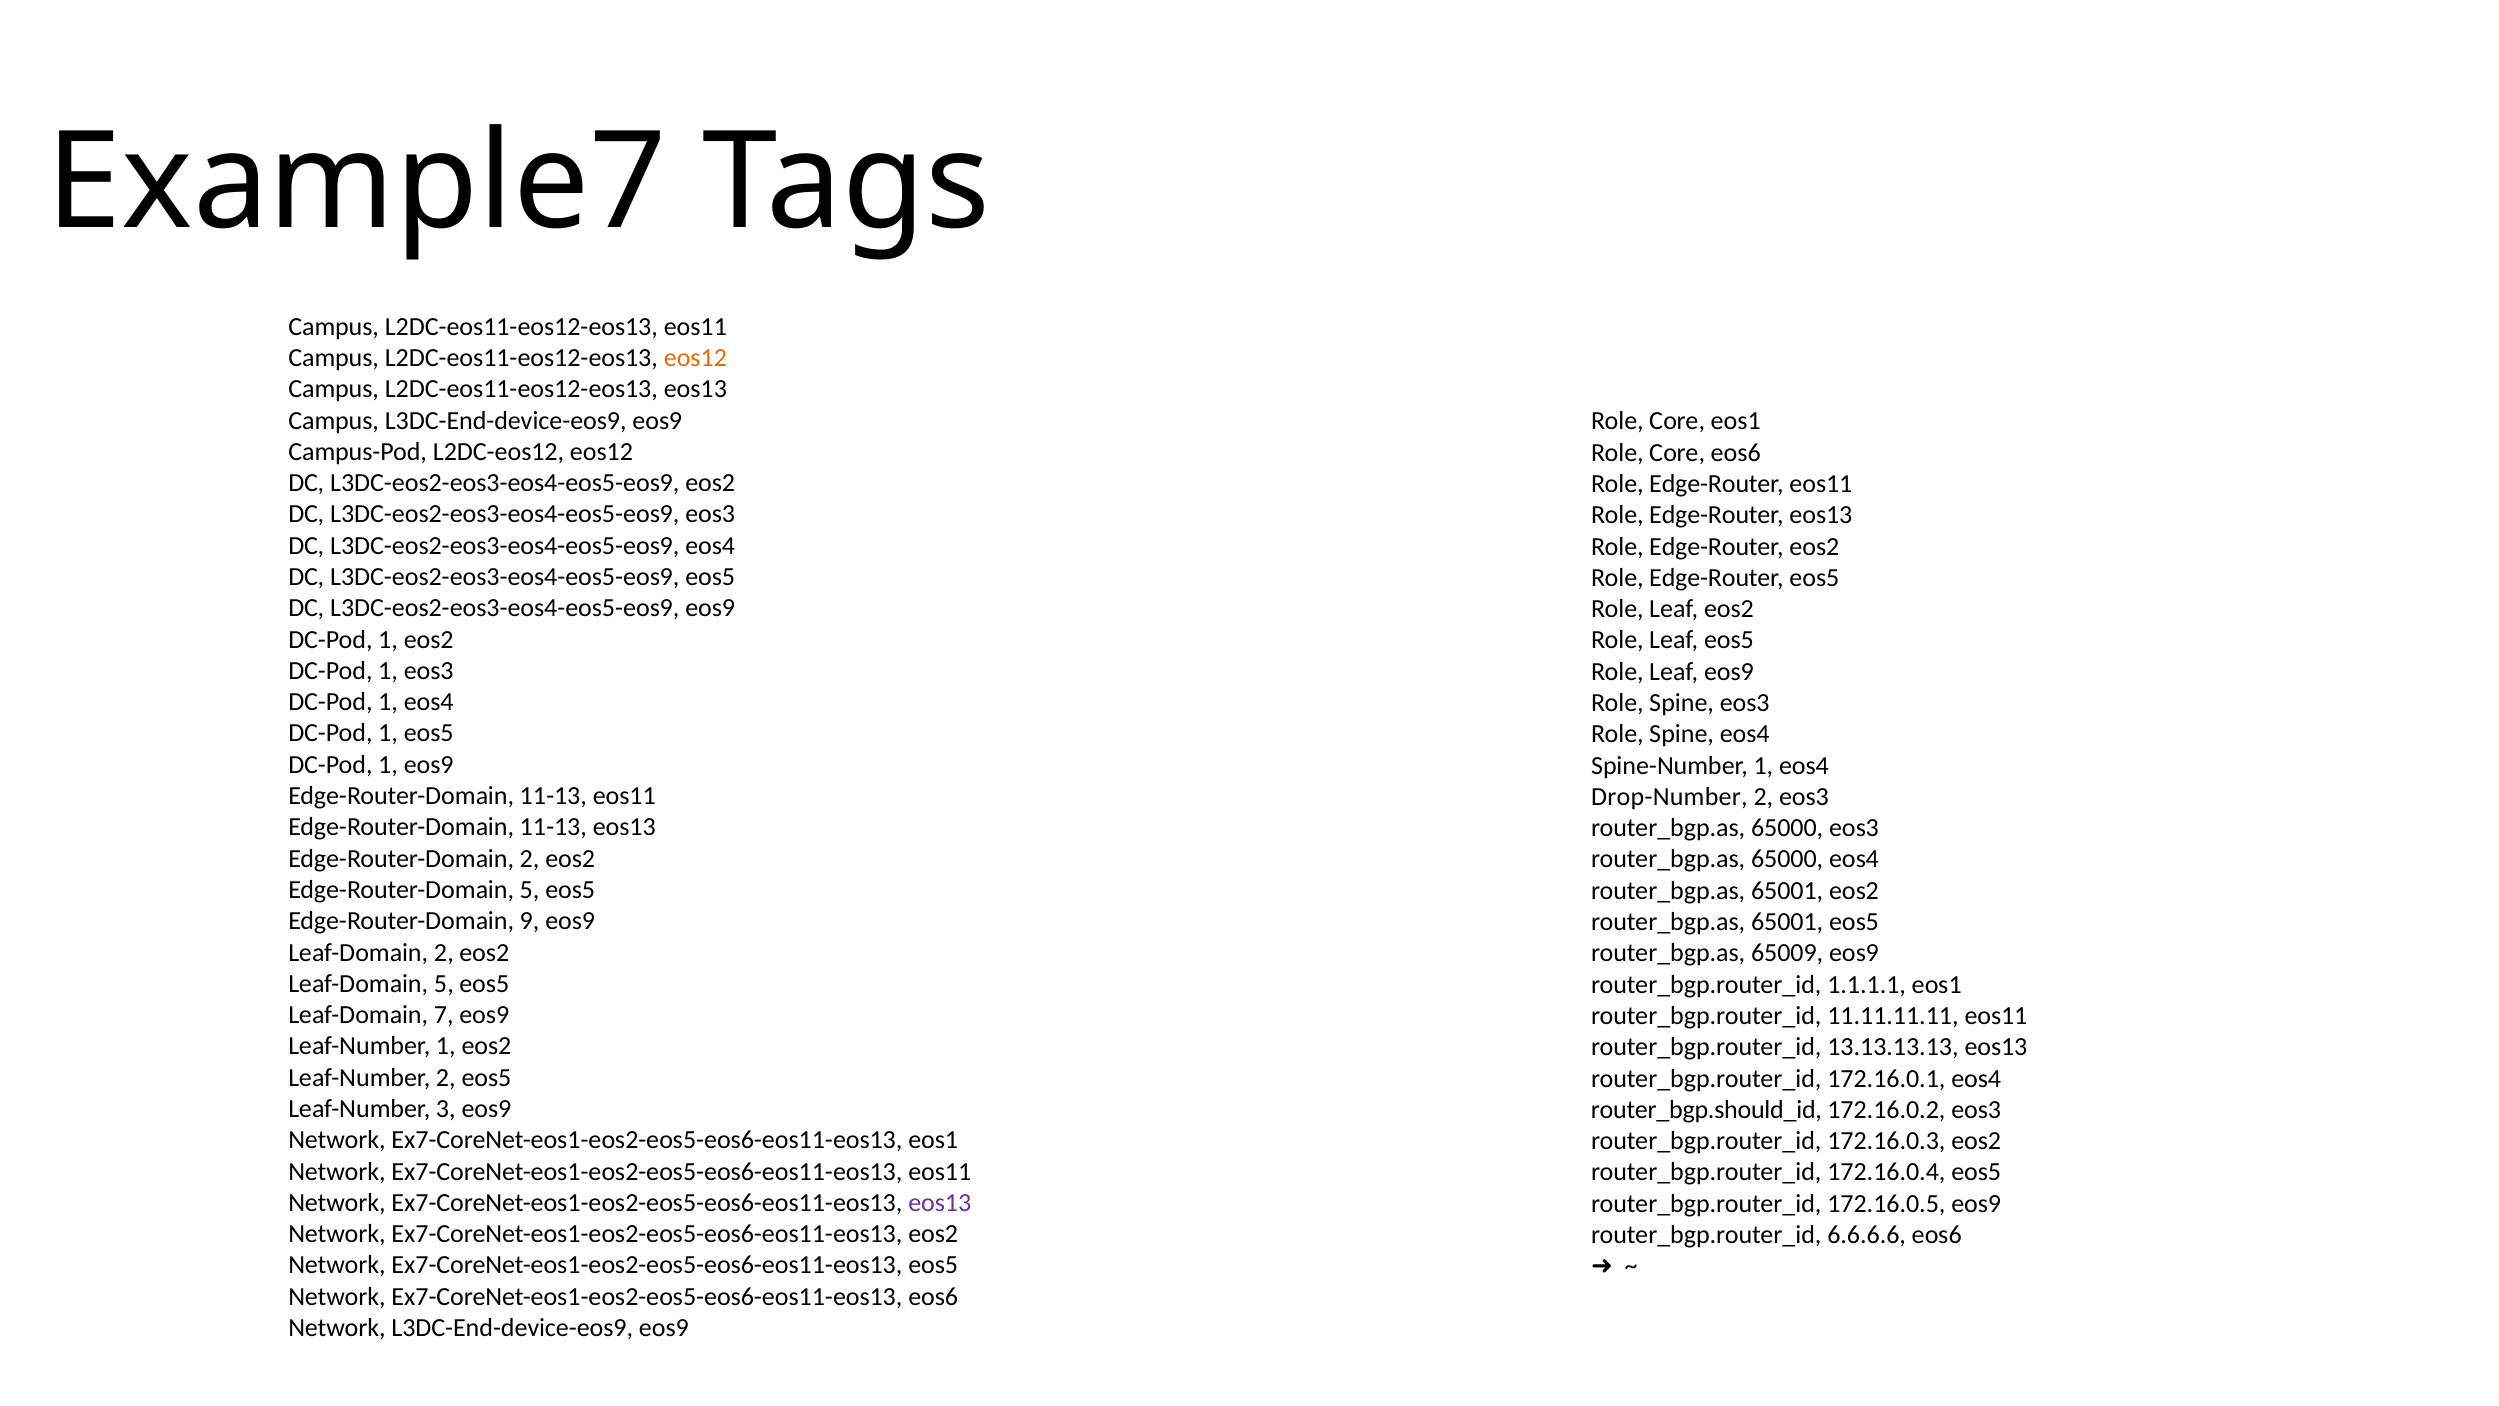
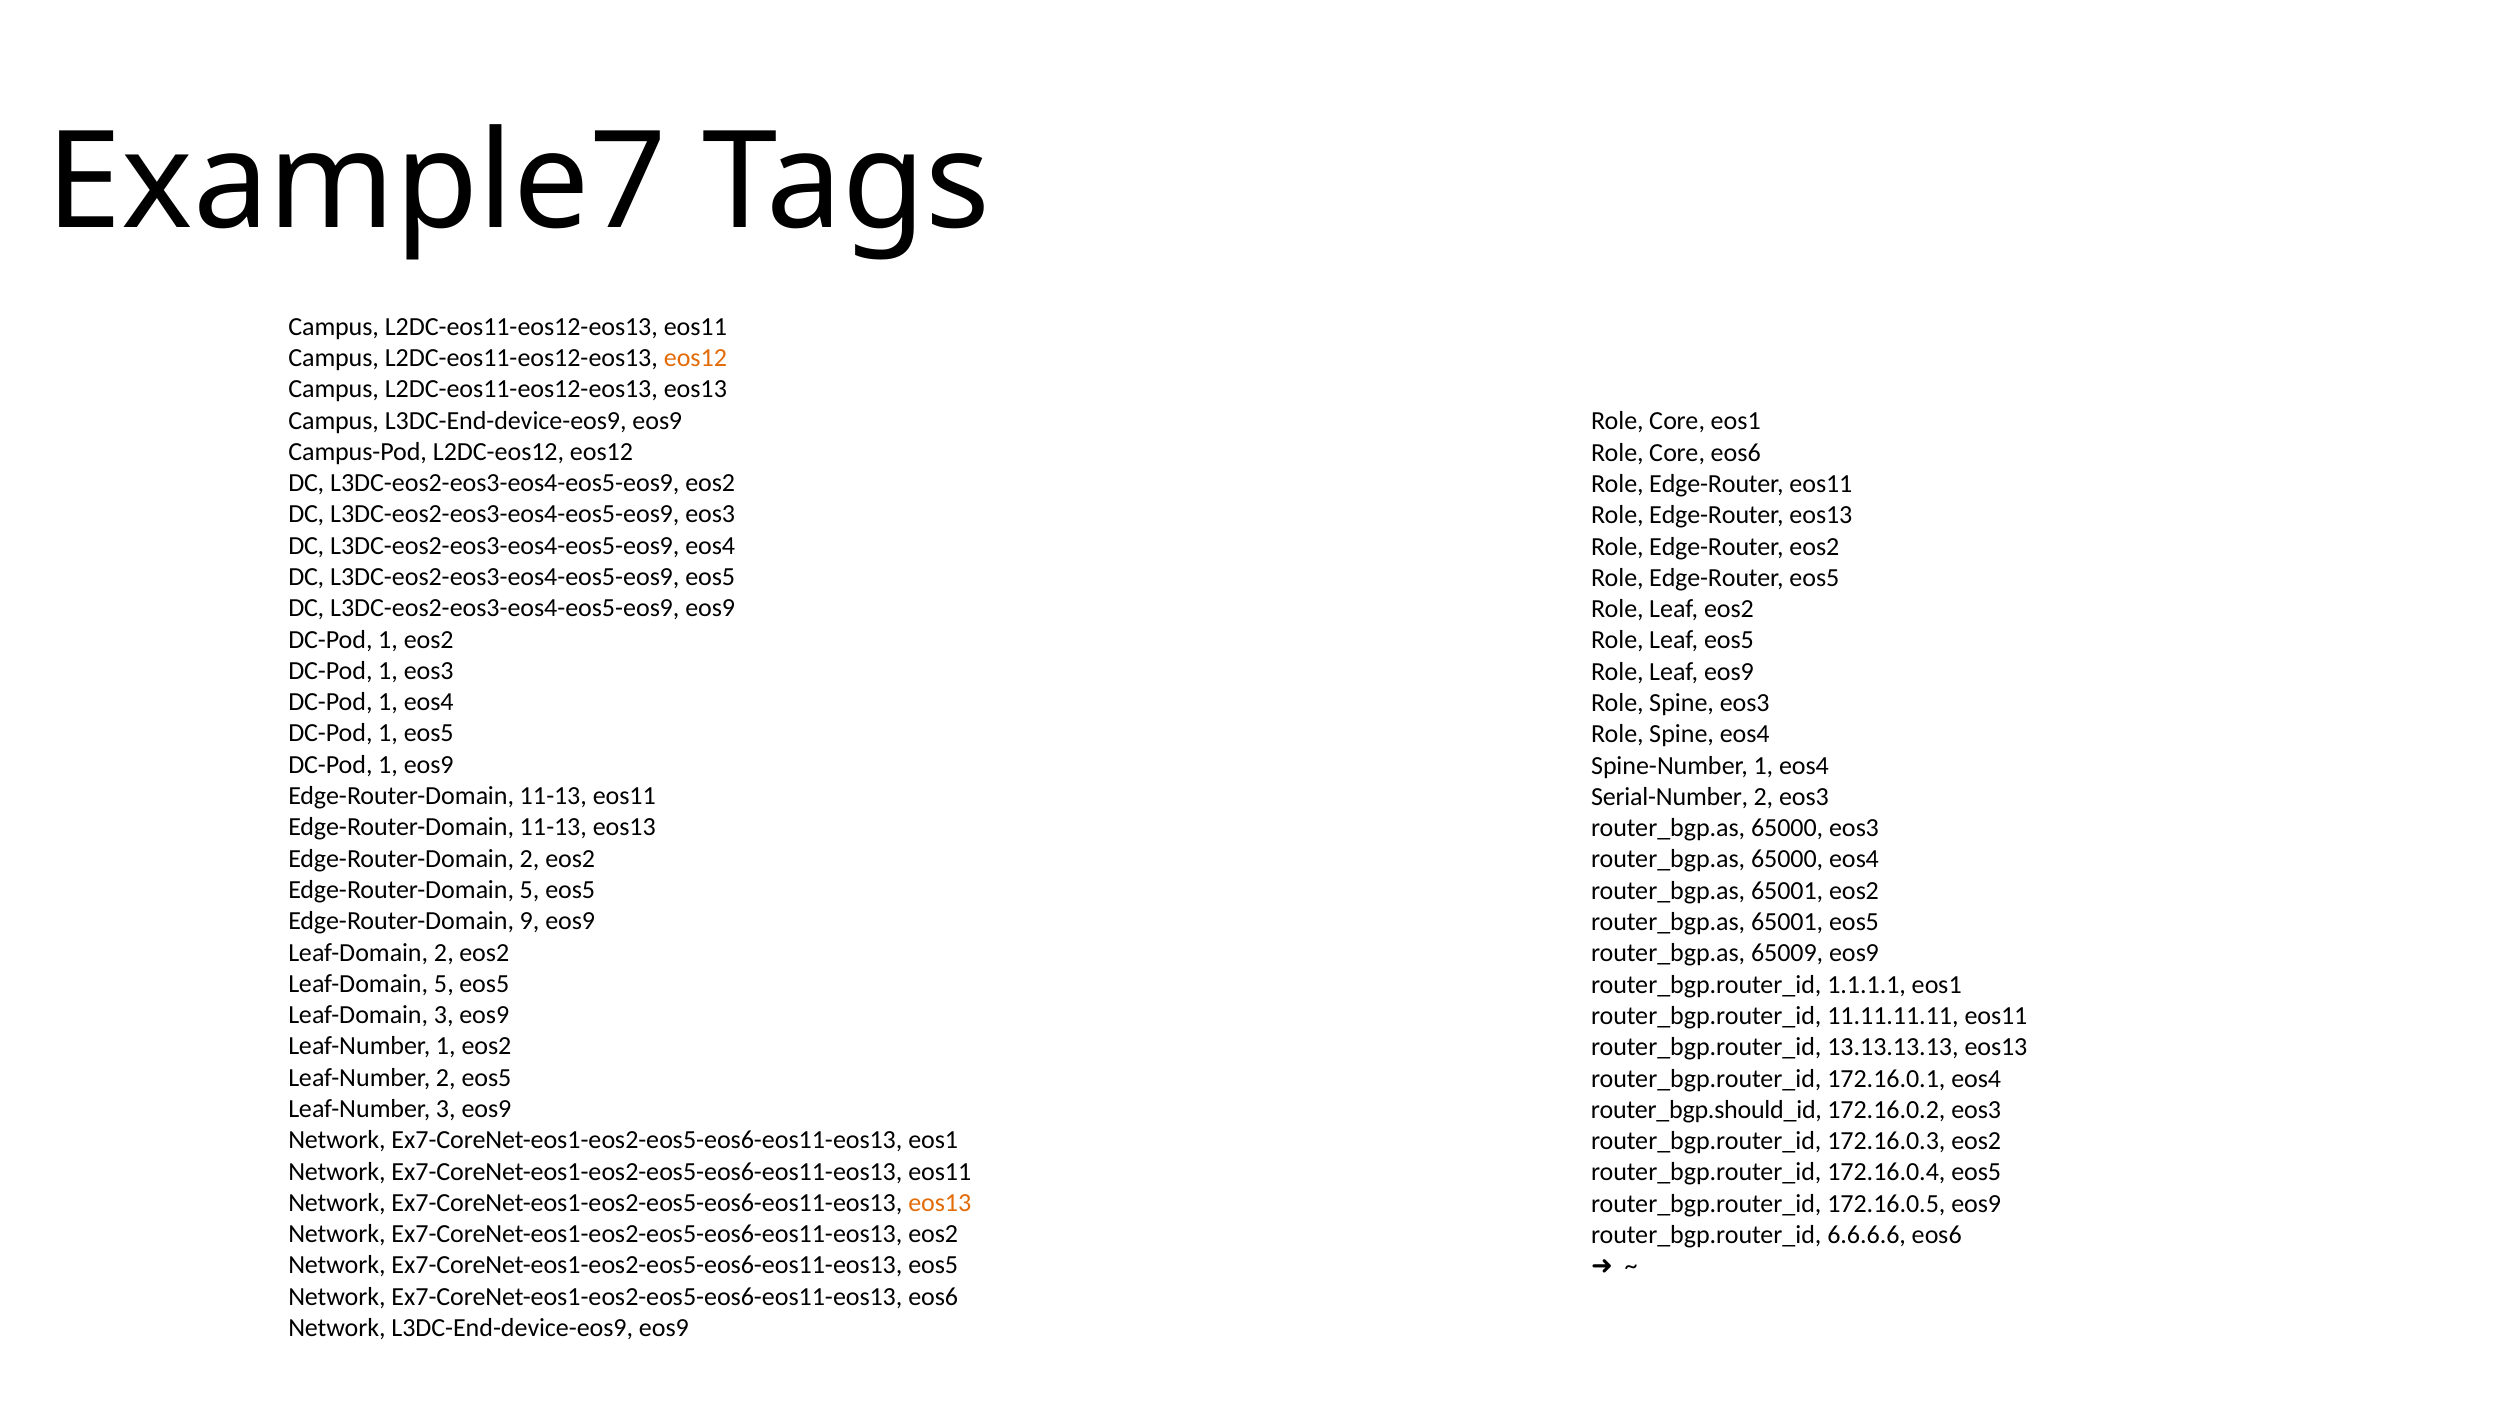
Drop-Number: Drop-Number -> Serial-Number
Leaf-Domain 7: 7 -> 3
eos13 at (940, 1202) colour: purple -> orange
